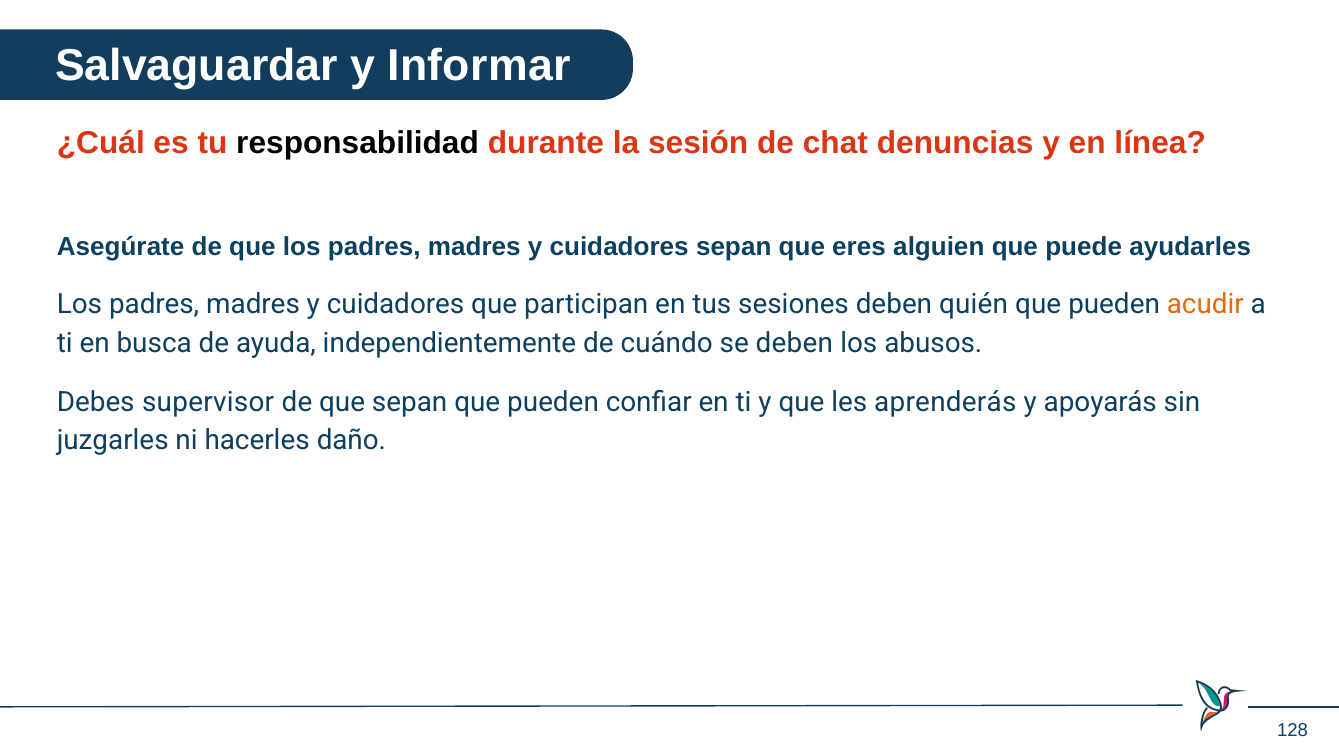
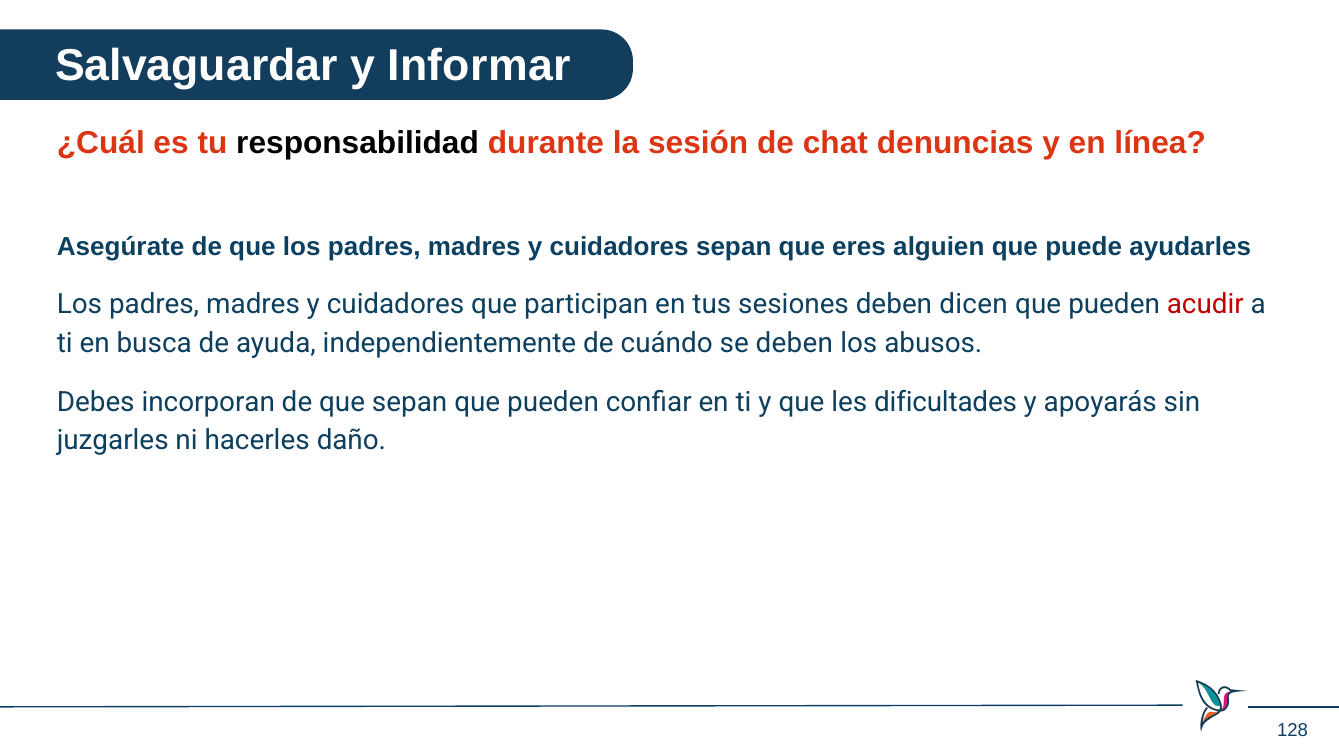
quién: quién -> dicen
acudir colour: orange -> red
supervisor: supervisor -> incorporan
aprenderás: aprenderás -> dificultades
